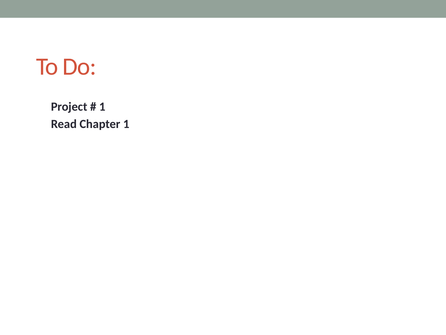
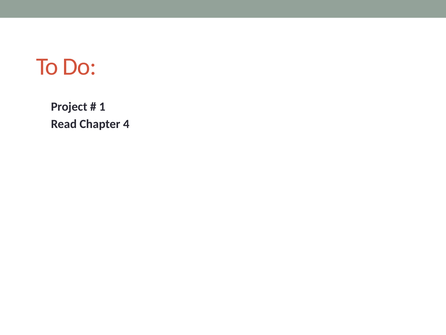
Chapter 1: 1 -> 4
